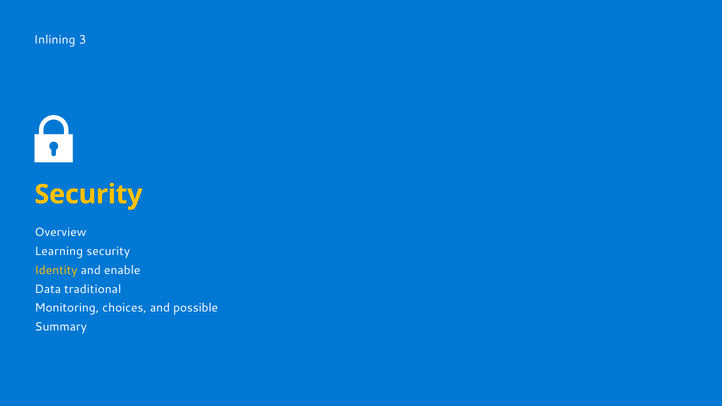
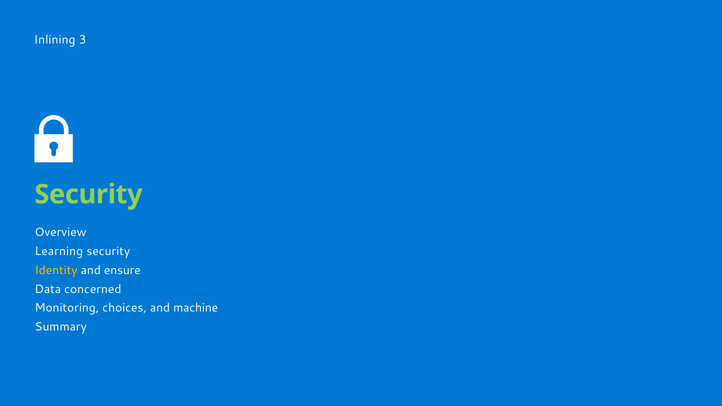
Security at (88, 194) colour: yellow -> light green
enable: enable -> ensure
traditional: traditional -> concerned
possible: possible -> machine
